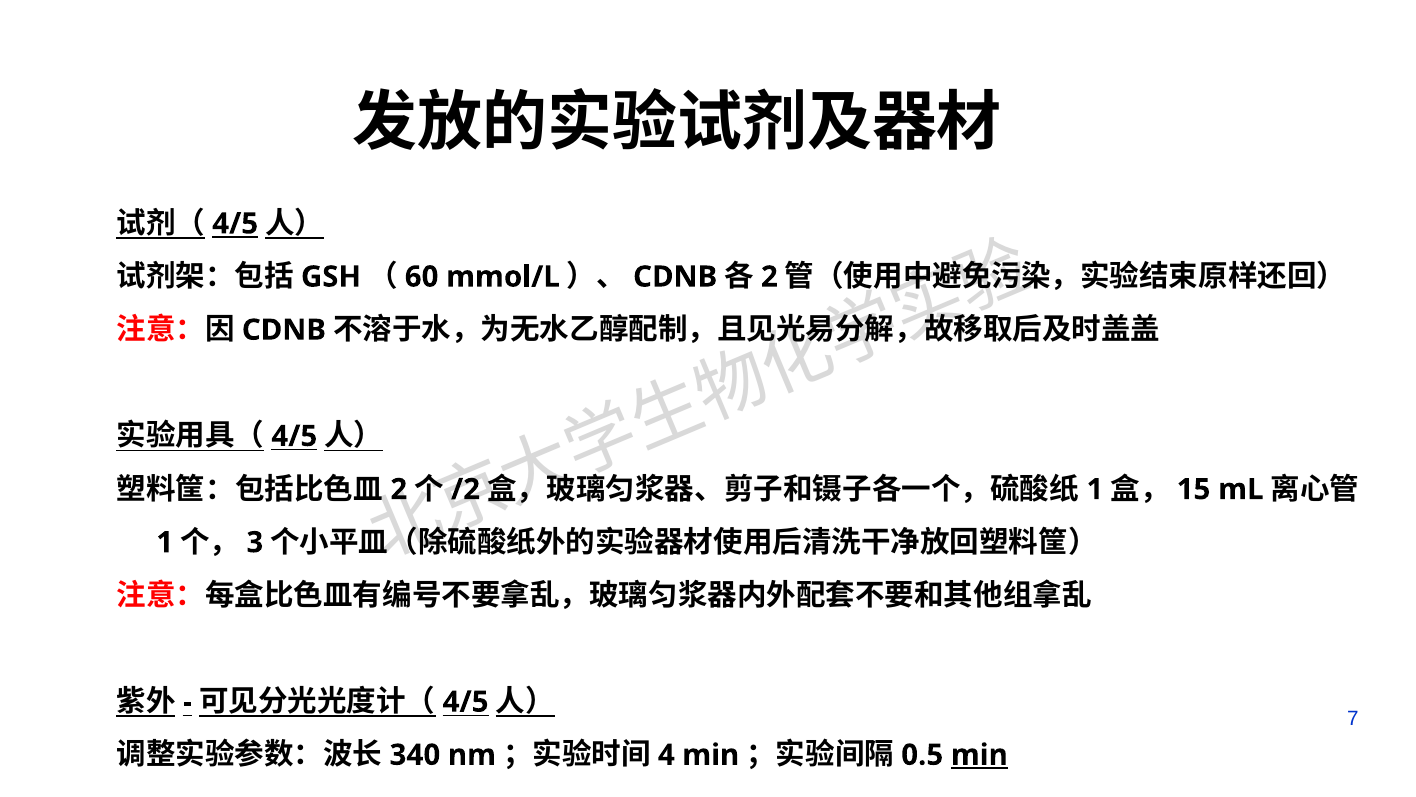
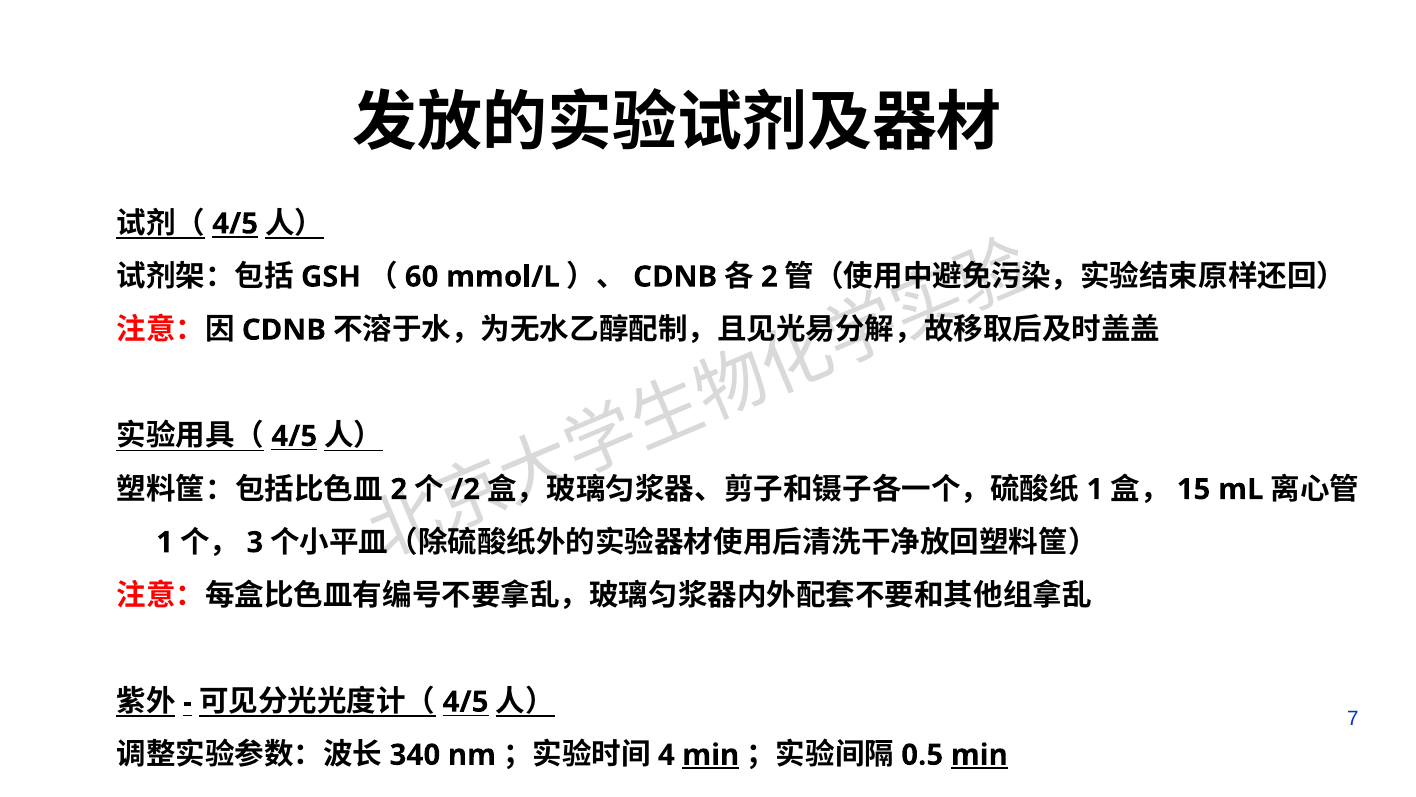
min at (711, 755) underline: none -> present
